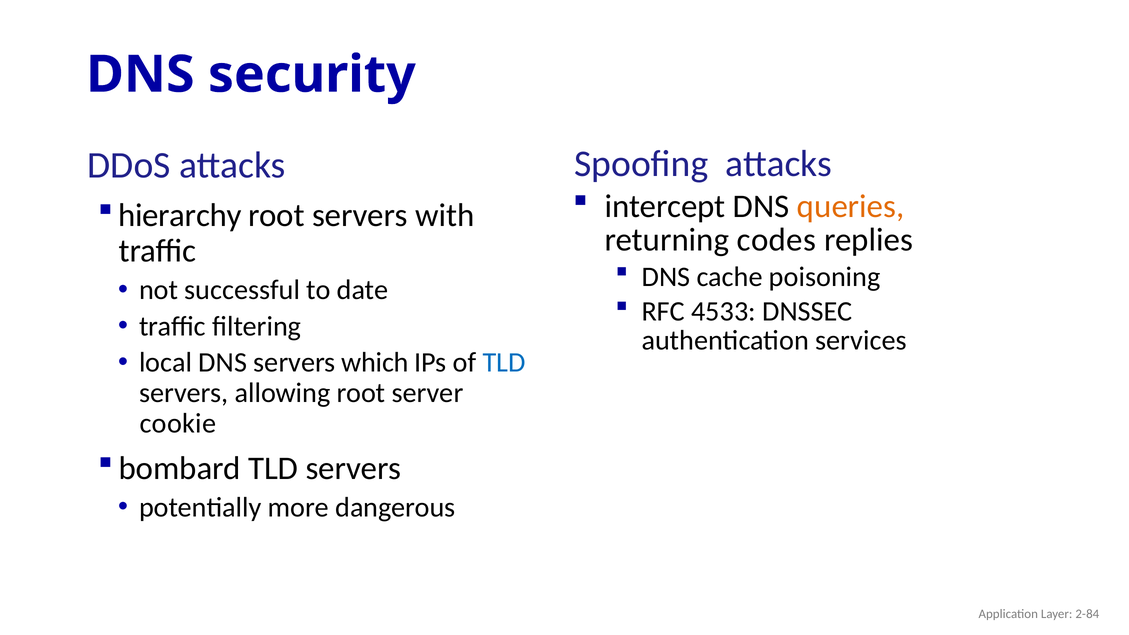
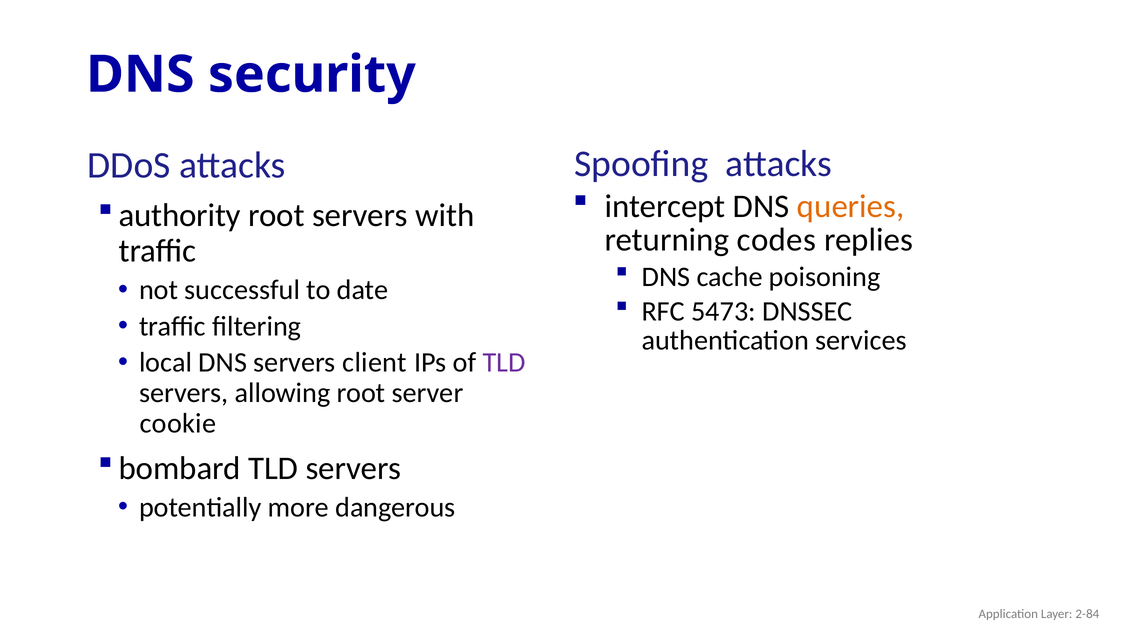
hierarchy: hierarchy -> authority
4533: 4533 -> 5473
which: which -> client
TLD at (504, 363) colour: blue -> purple
